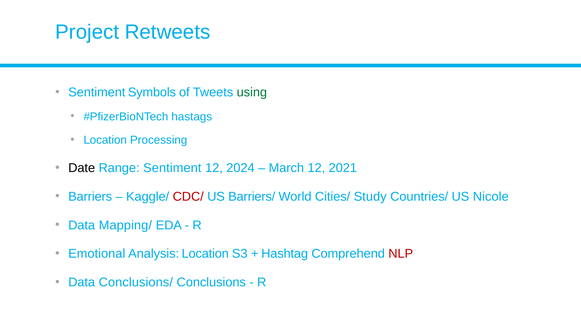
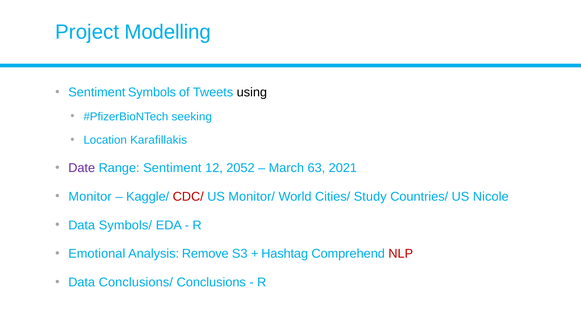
Retweets: Retweets -> Modelling
using colour: green -> black
hastags: hastags -> seeking
Processing: Processing -> Karafillakis
Date colour: black -> purple
2024: 2024 -> 2052
March 12: 12 -> 63
Barriers: Barriers -> Monitor
Barriers/: Barriers/ -> Monitor/
Mapping/: Mapping/ -> Symbols/
Analysis Location: Location -> Remove
